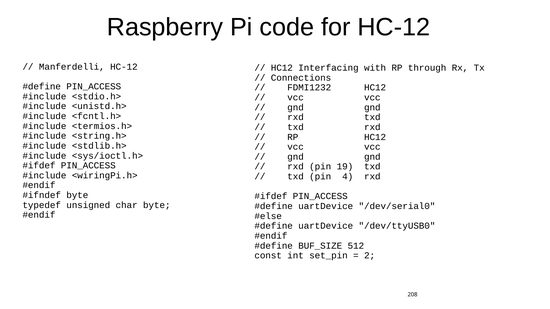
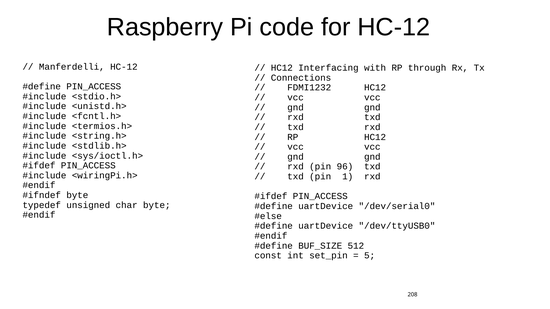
19: 19 -> 96
4: 4 -> 1
2: 2 -> 5
